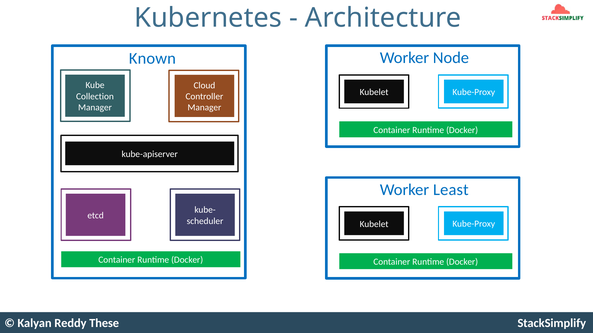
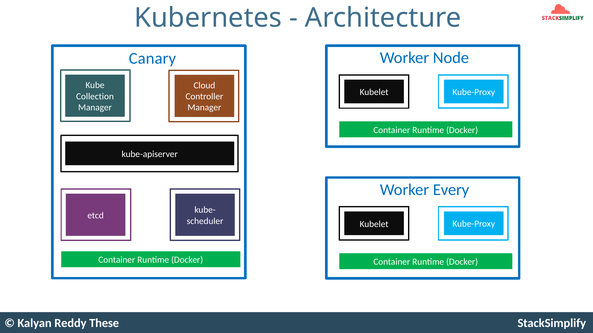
Known: Known -> Canary
Least: Least -> Every
